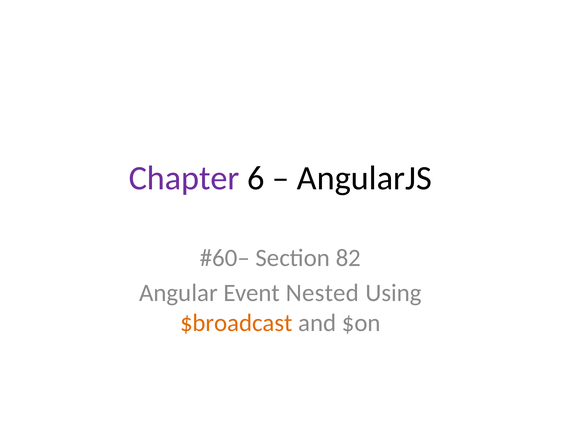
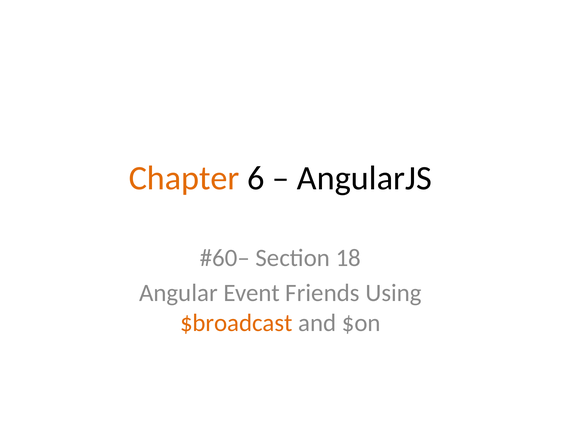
Chapter colour: purple -> orange
82: 82 -> 18
Nested: Nested -> Friends
